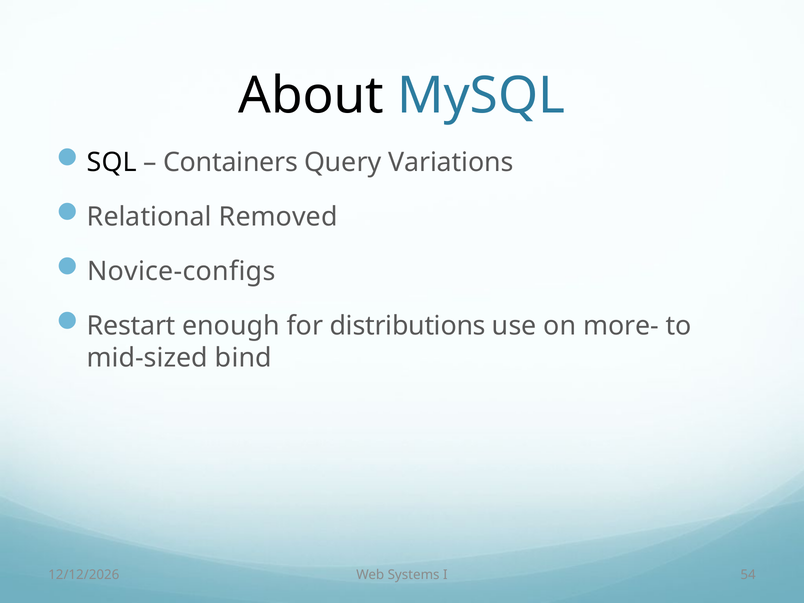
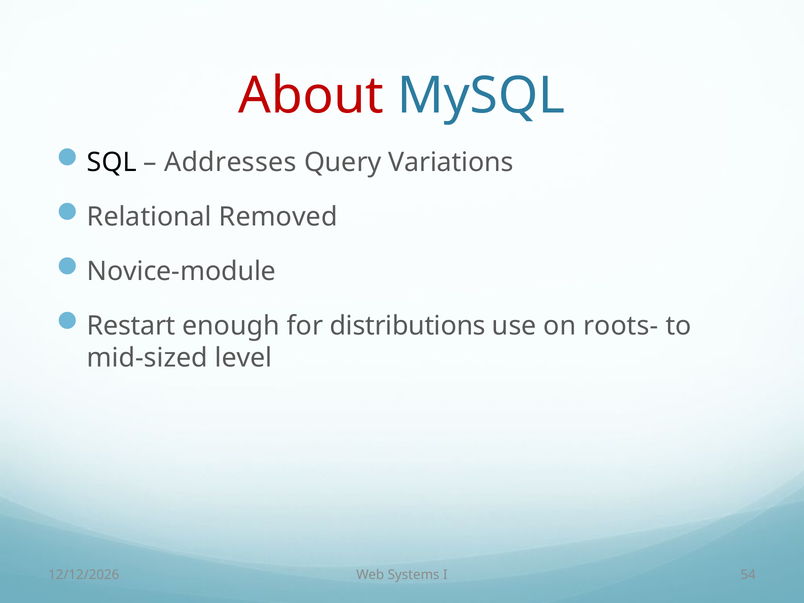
About colour: black -> red
Containers: Containers -> Addresses
Novice-configs: Novice-configs -> Novice-module
more-: more- -> roots-
bind: bind -> level
